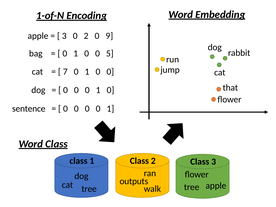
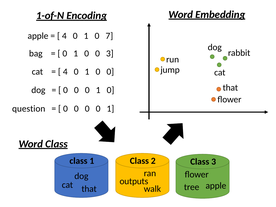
3 at (64, 36): 3 -> 4
2 at (86, 36): 2 -> 1
9: 9 -> 7
0 5: 5 -> 3
7 at (65, 72): 7 -> 4
sentence: sentence -> question
cat tree: tree -> that
